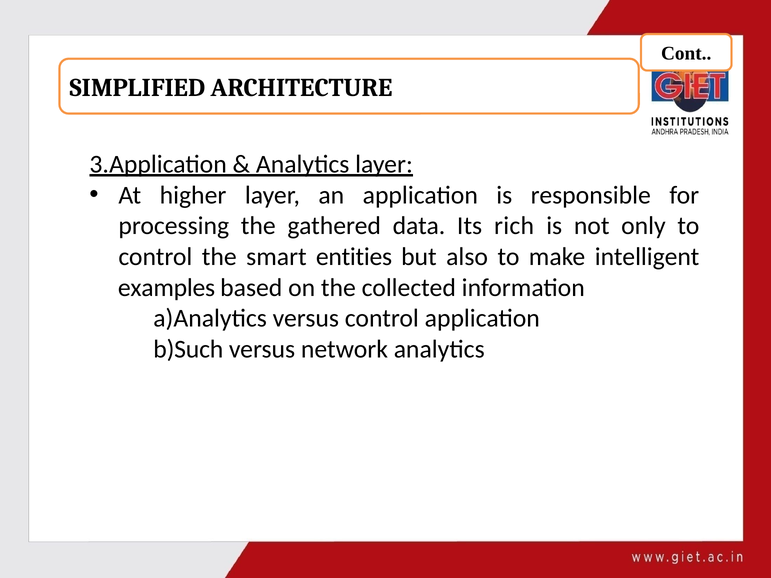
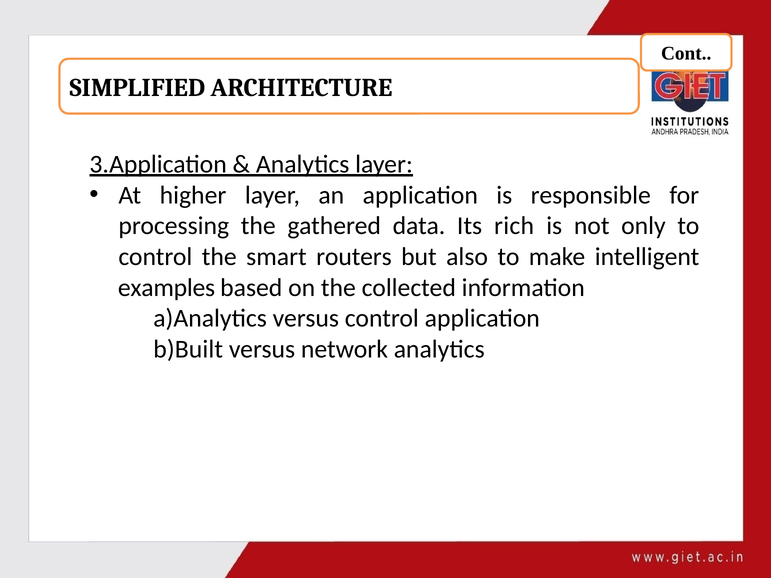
entities: entities -> routers
b)Such: b)Such -> b)Built
